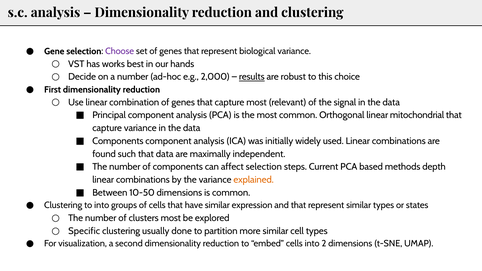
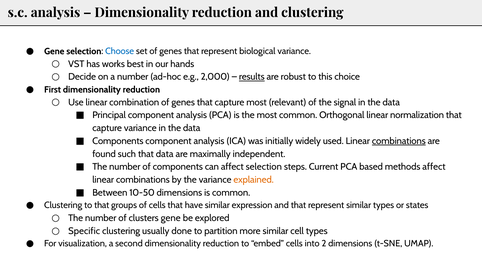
Choose colour: purple -> blue
mitochondrial: mitochondrial -> normalization
combinations at (399, 141) underline: none -> present
methods depth: depth -> affect
to into: into -> that
clusters most: most -> gene
